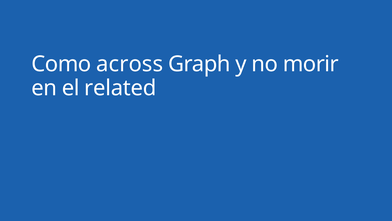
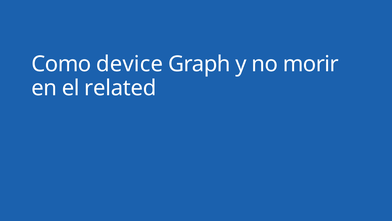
across: across -> device
